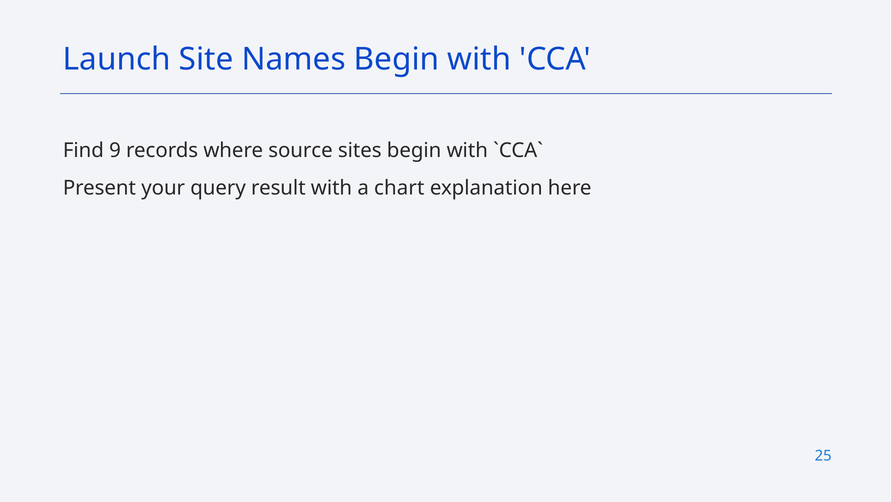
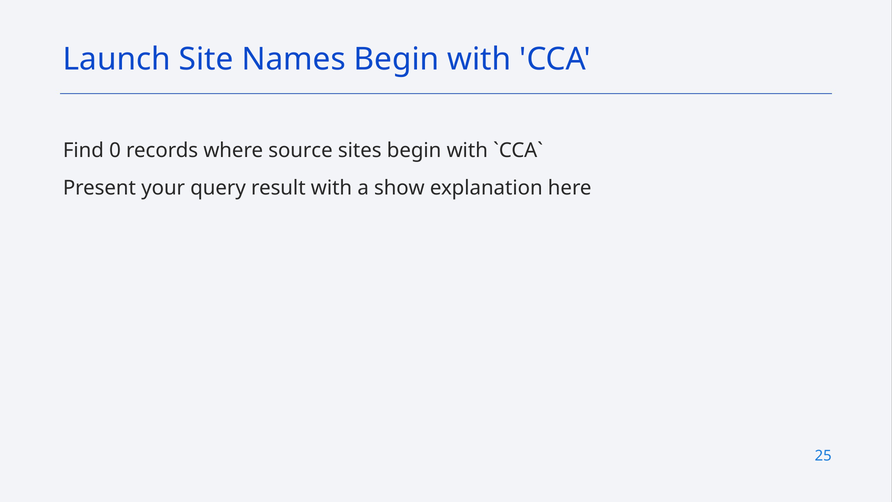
9: 9 -> 0
chart: chart -> show
